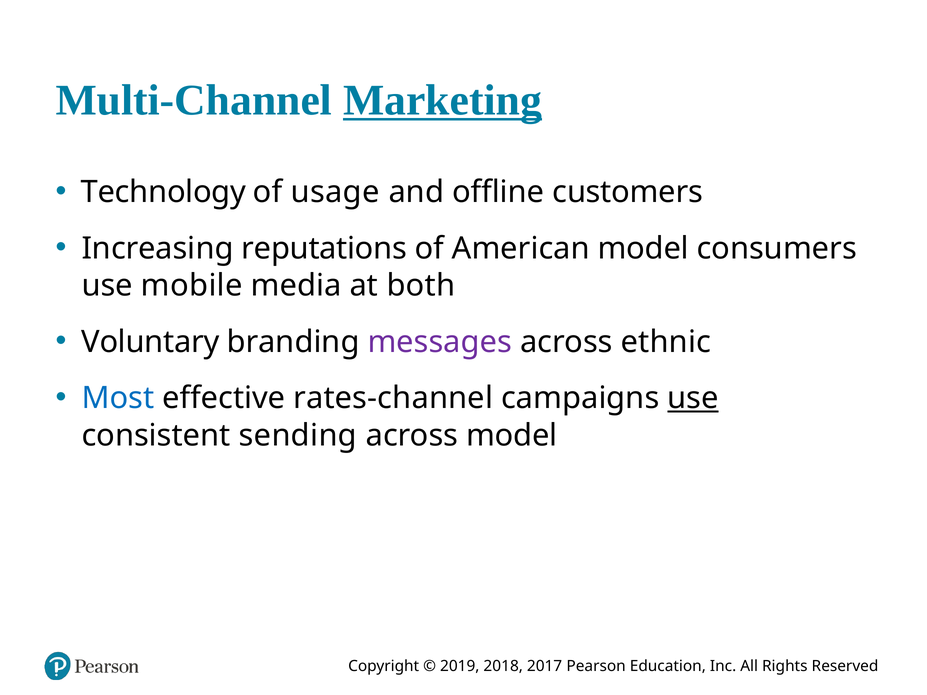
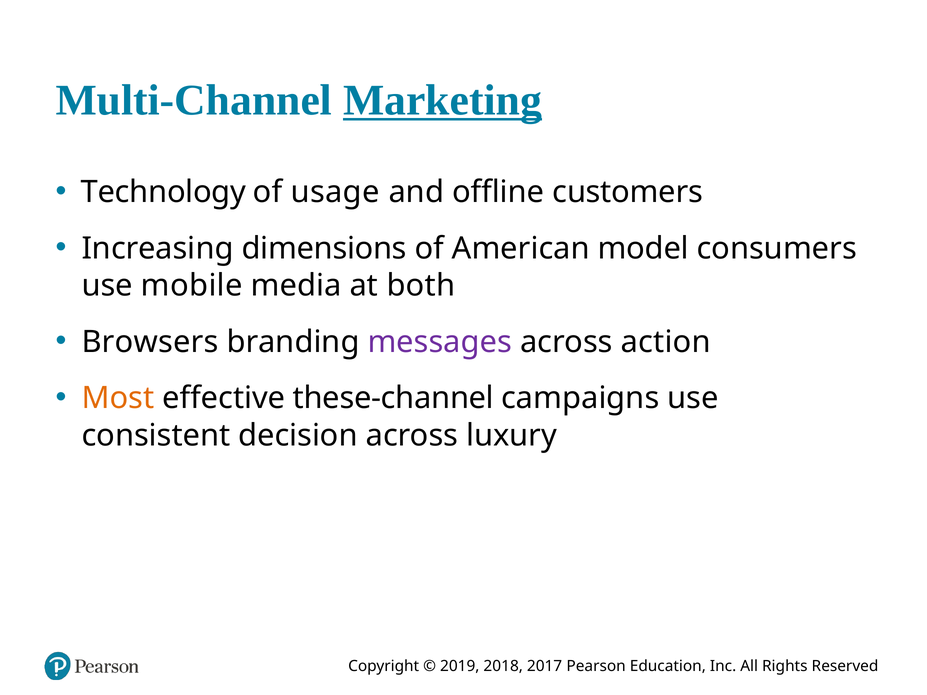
reputations: reputations -> dimensions
Voluntary: Voluntary -> Browsers
ethnic: ethnic -> action
Most colour: blue -> orange
rates-channel: rates-channel -> these-channel
use at (693, 398) underline: present -> none
sending: sending -> decision
across model: model -> luxury
